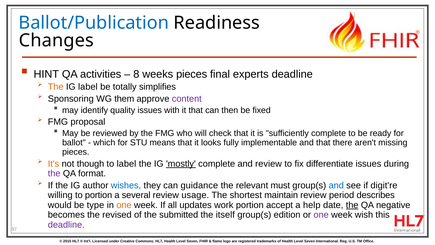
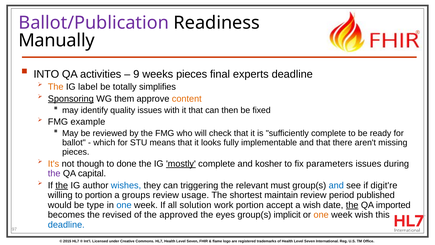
Ballot/Publication colour: blue -> purple
Changes: Changes -> Manually
HINT: HINT -> INTO
8: 8 -> 9
Sponsoring underline: none -> present
content colour: purple -> orange
proposal: proposal -> example
to label: label -> done
and review: review -> kosher
differentiate: differentiate -> parameters
format: format -> capital
the at (62, 185) underline: none -> present
guidance: guidance -> triggering
several: several -> groups
describes: describes -> published
one at (124, 205) colour: orange -> blue
updates: updates -> solution
a help: help -> wish
negative: negative -> imported
submitted: submitted -> approved
itself: itself -> eyes
edition: edition -> implicit
one at (321, 215) colour: purple -> orange
deadline at (66, 224) colour: purple -> blue
